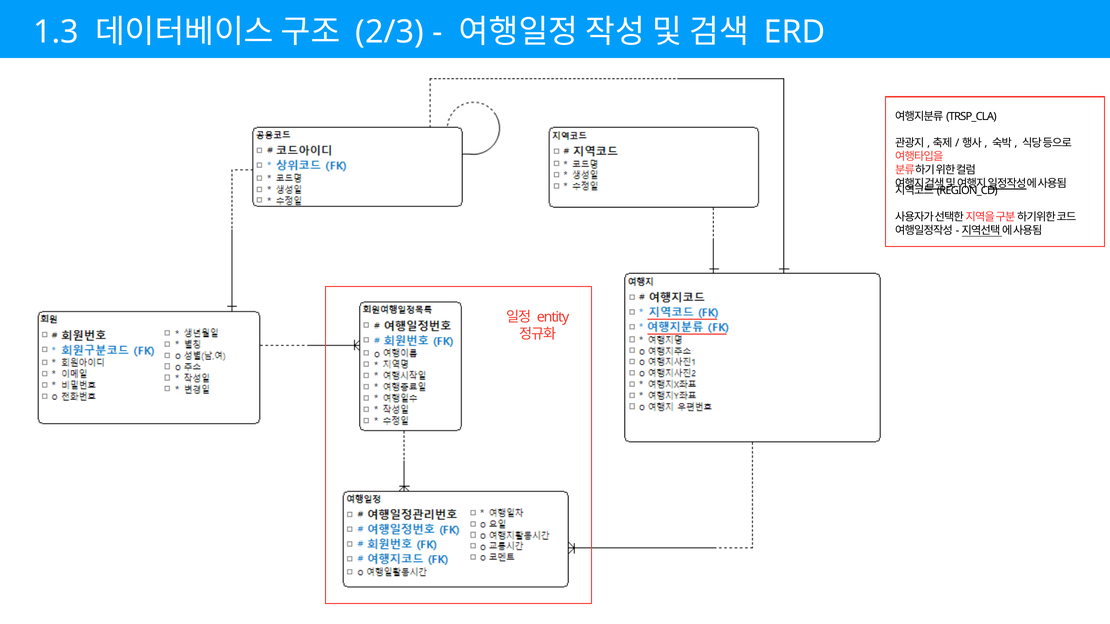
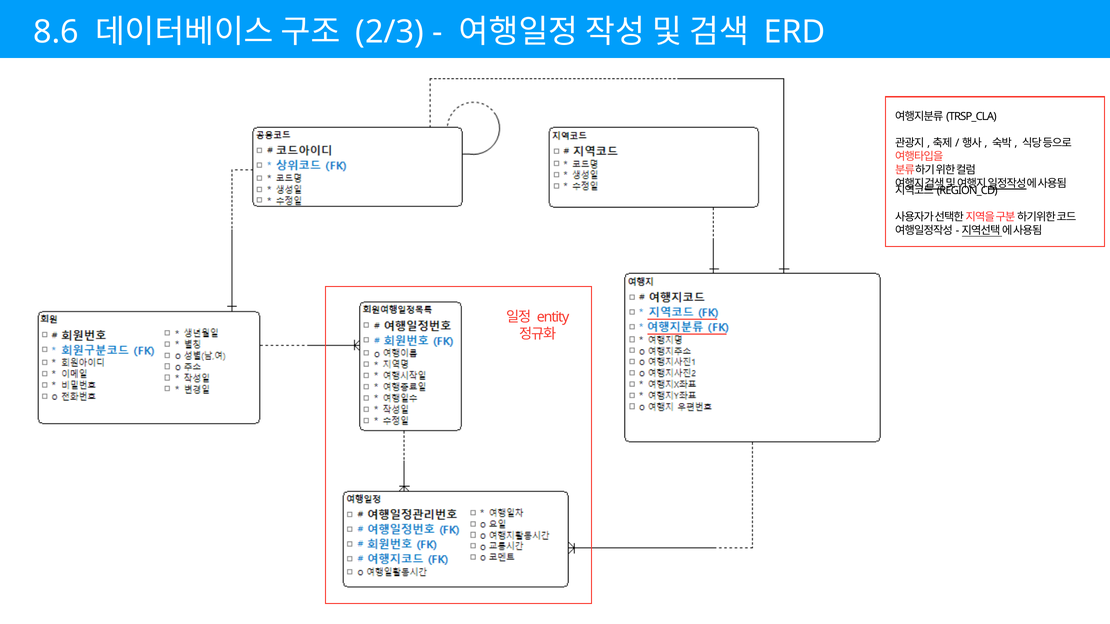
1.3: 1.3 -> 8.6
